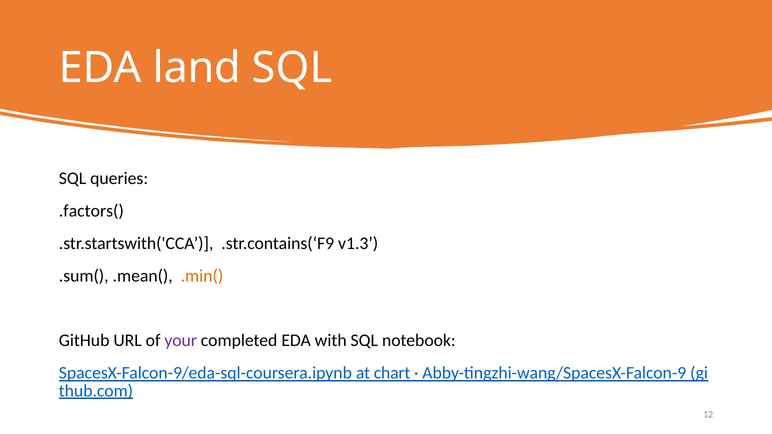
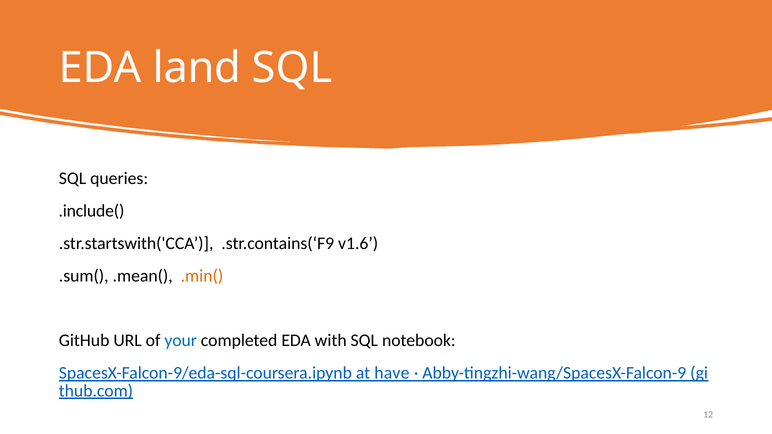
.factors(: .factors( -> .include(
v1.3: v1.3 -> v1.6
your colour: purple -> blue
chart: chart -> have
